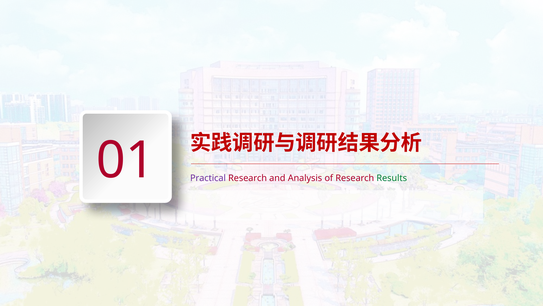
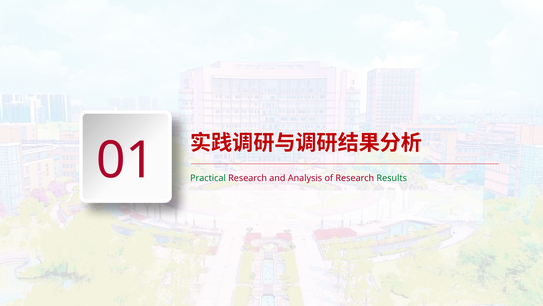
Practical colour: purple -> green
